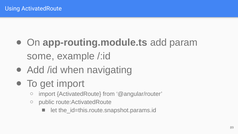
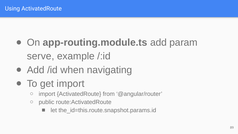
some: some -> serve
